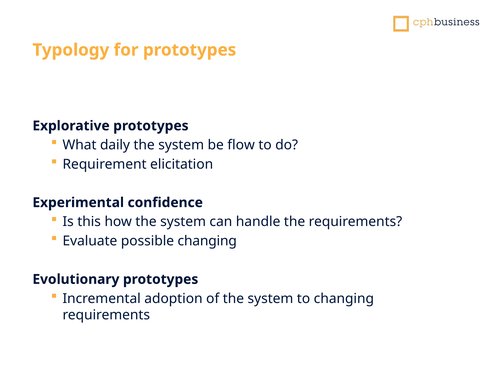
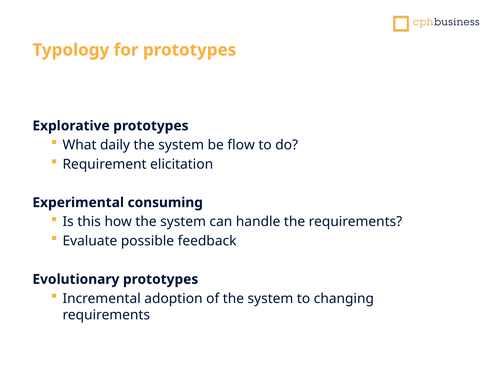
confidence: confidence -> consuming
possible changing: changing -> feedback
